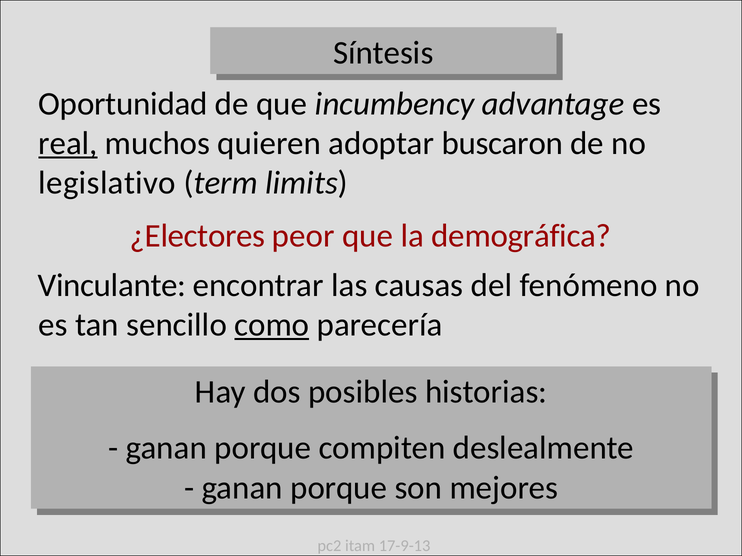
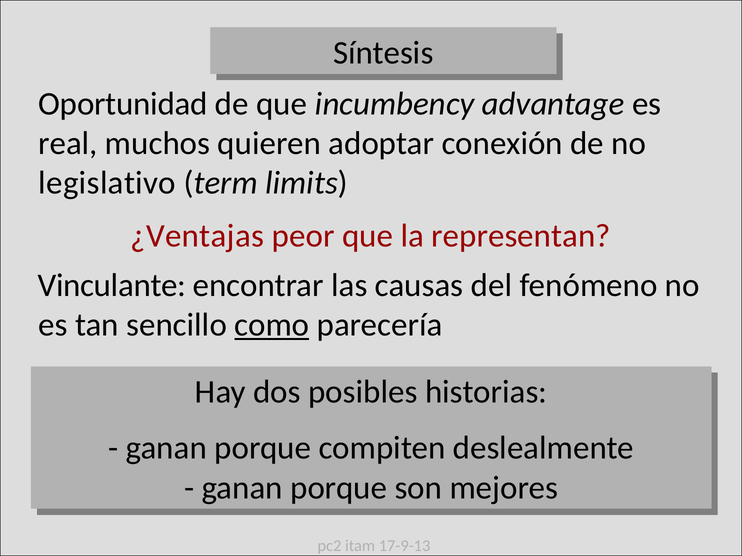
real underline: present -> none
buscaron: buscaron -> conexión
¿Electores: ¿Electores -> ¿Ventajas
demográfica: demográfica -> representan
